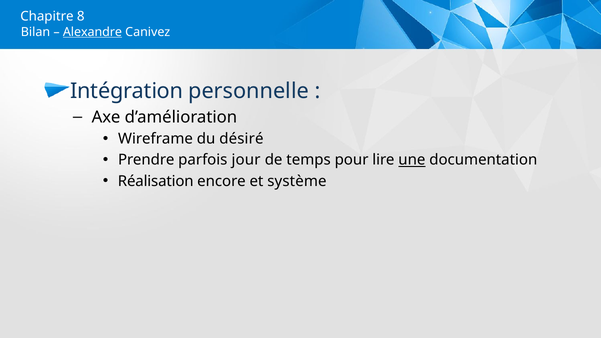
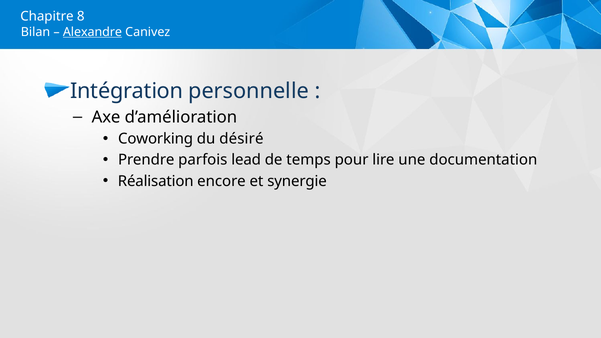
Wireframe: Wireframe -> Coworking
jour: jour -> lead
une underline: present -> none
système: système -> synergie
